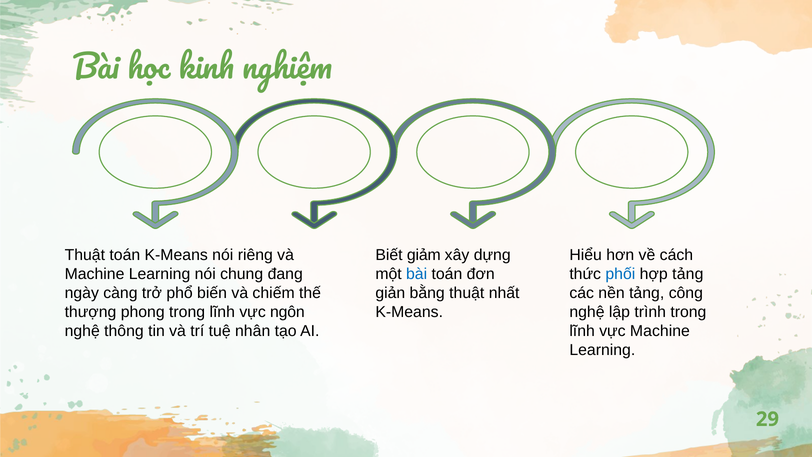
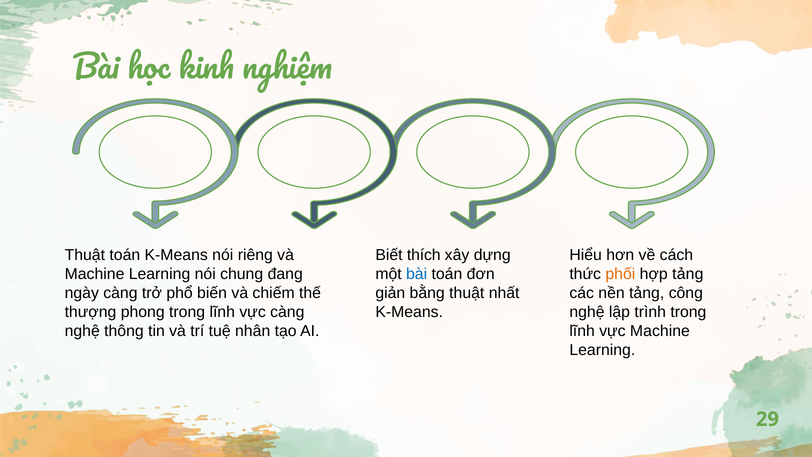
giảm: giảm -> thích
phối colour: blue -> orange
vực ngôn: ngôn -> càng
